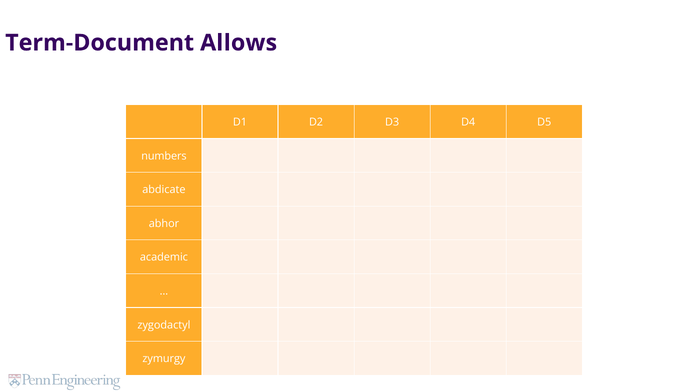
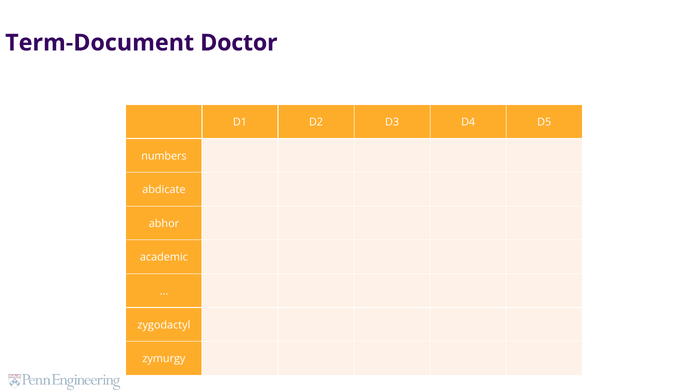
Allows: Allows -> Doctor
